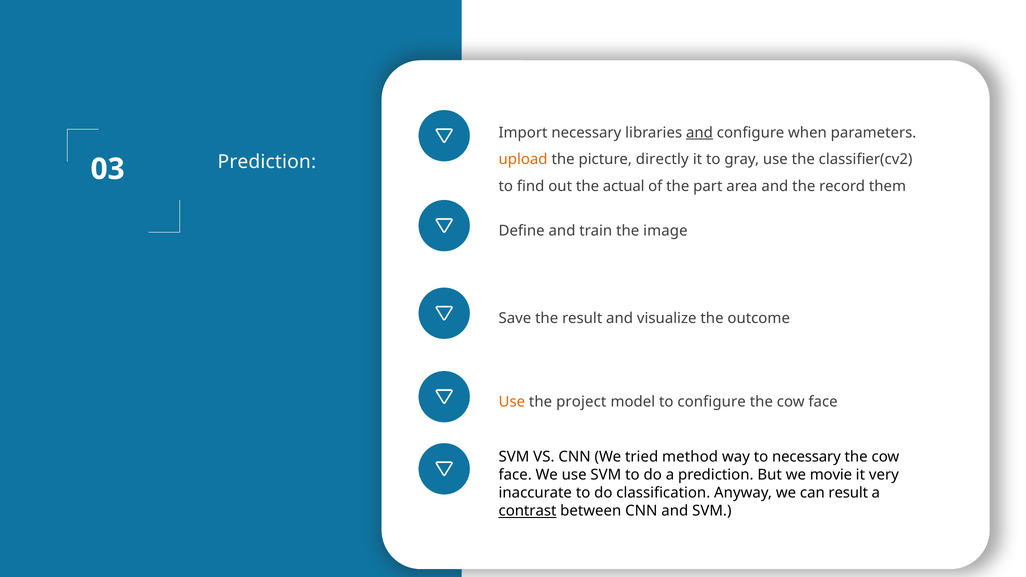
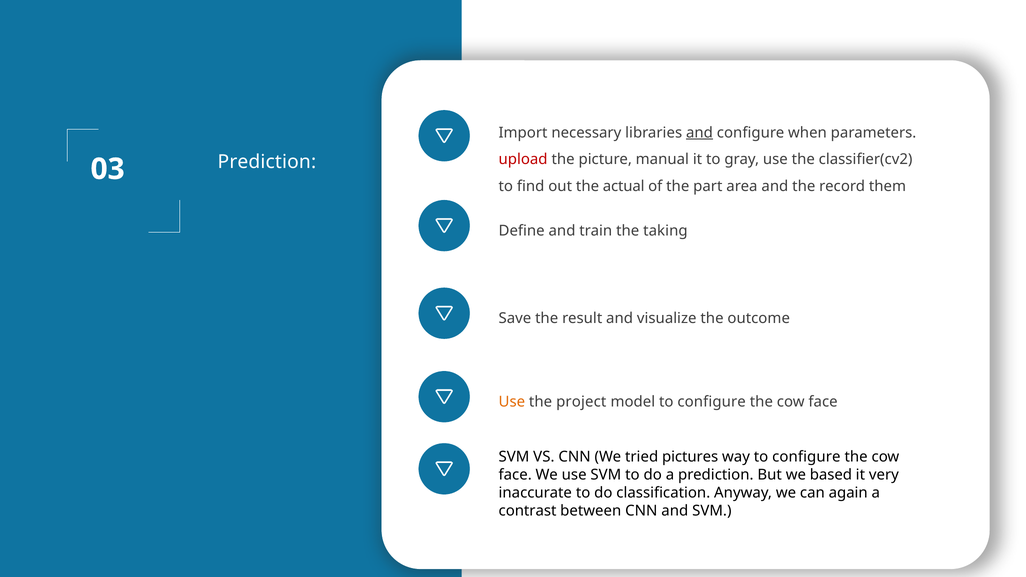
upload colour: orange -> red
directly: directly -> manual
image: image -> taking
method: method -> pictures
way to necessary: necessary -> configure
movie: movie -> based
can result: result -> again
contrast underline: present -> none
